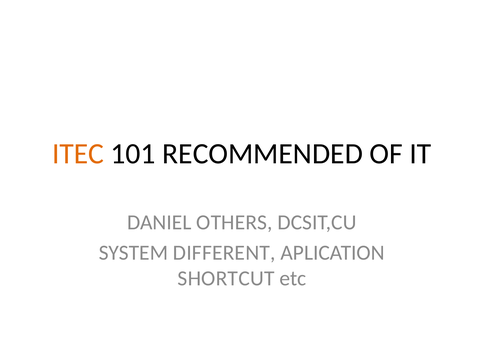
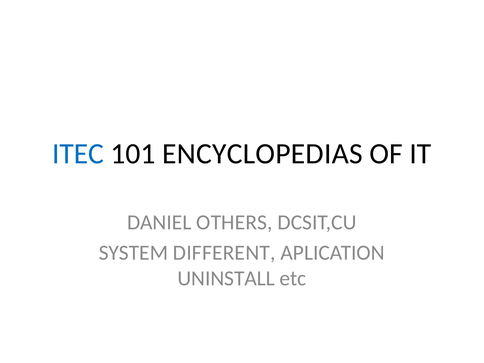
ITEC colour: orange -> blue
RECOMMENDED: RECOMMENDED -> ENCYCLOPEDIAS
SHORTCUT: SHORTCUT -> UNINSTALL
